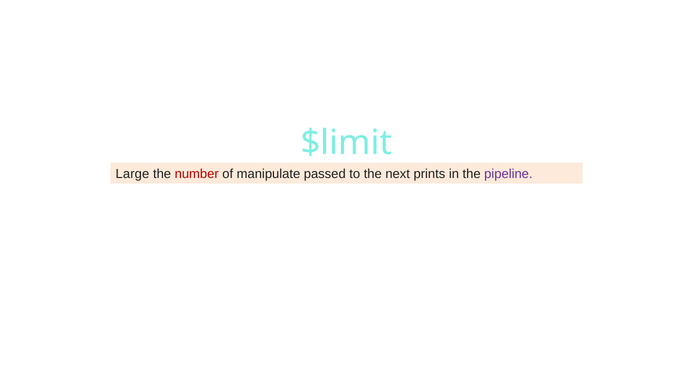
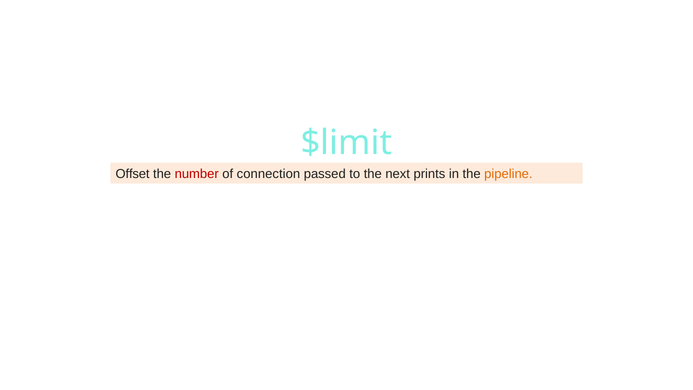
Large: Large -> Offset
manipulate: manipulate -> connection
pipeline colour: purple -> orange
